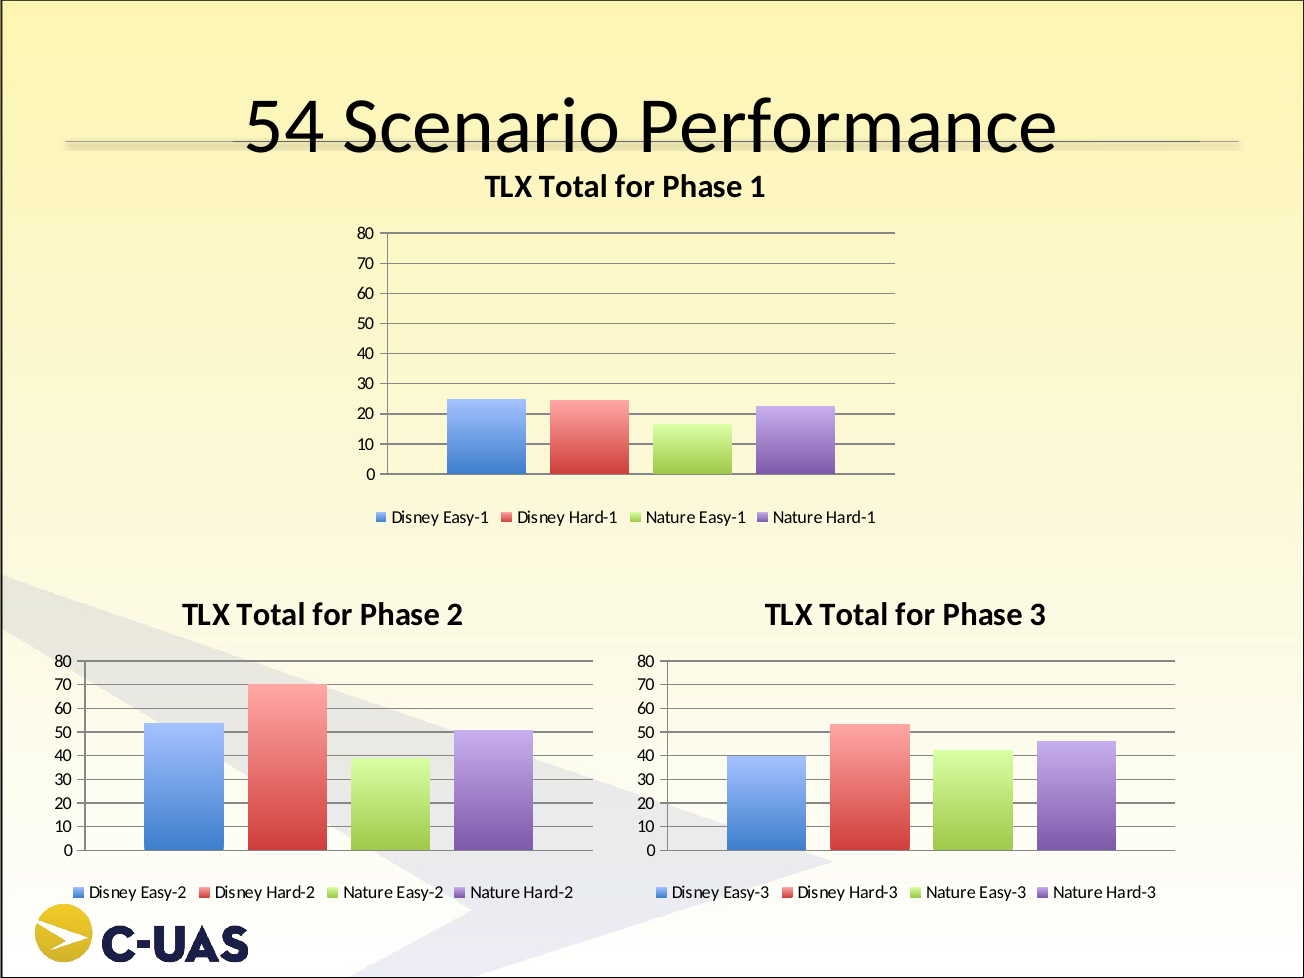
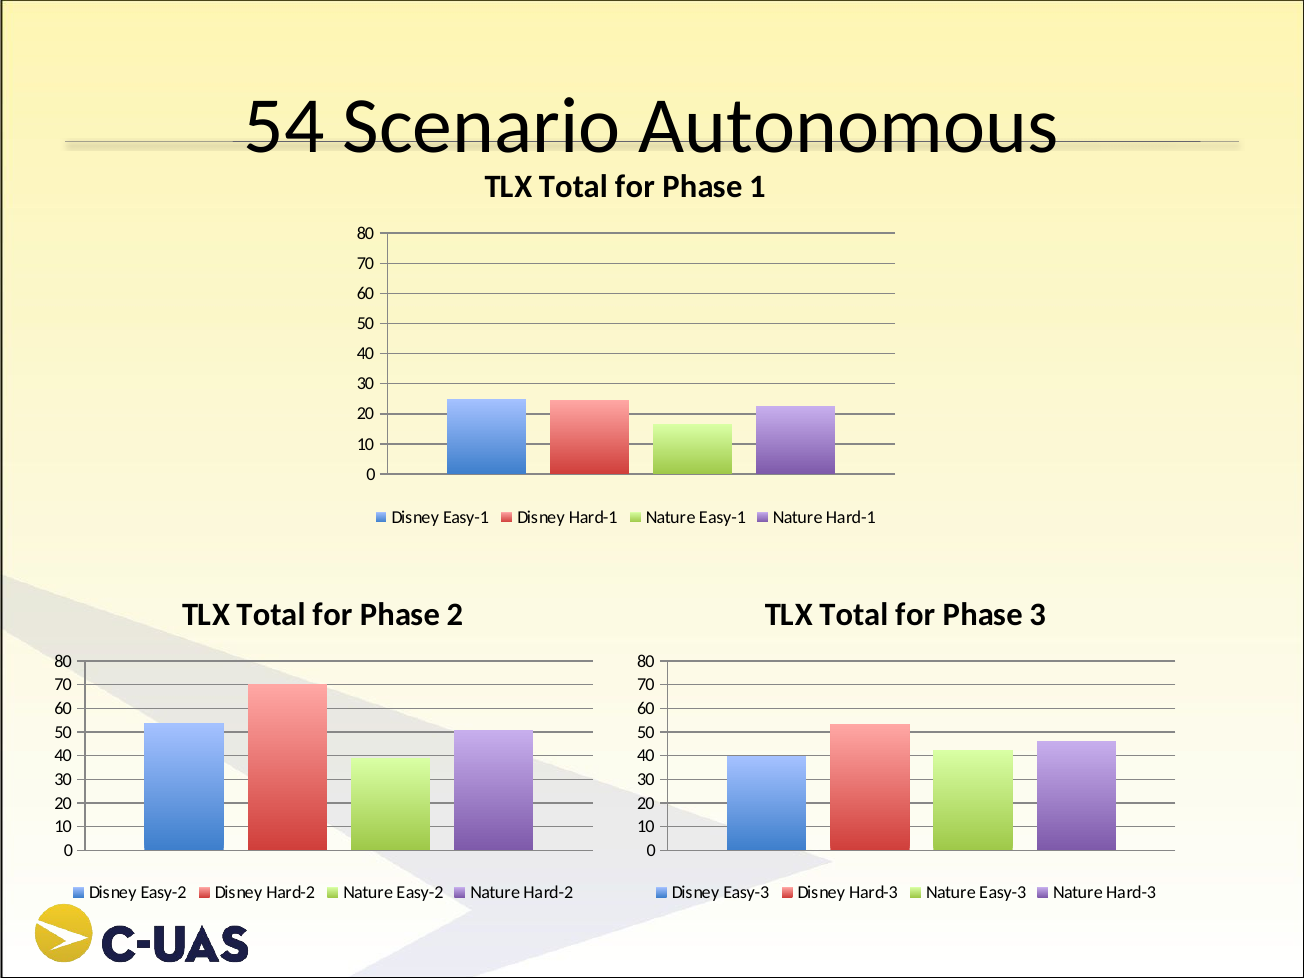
Performance: Performance -> Autonomous
